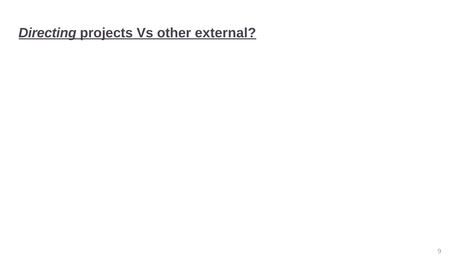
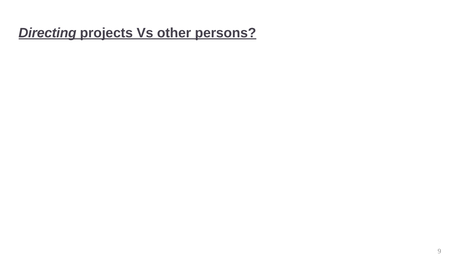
external: external -> persons
